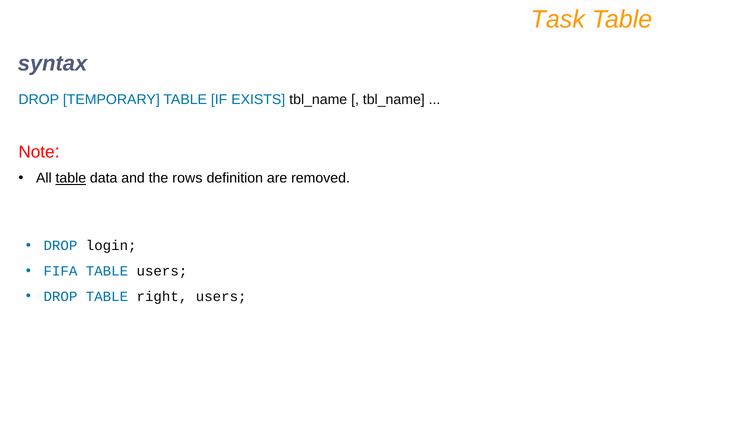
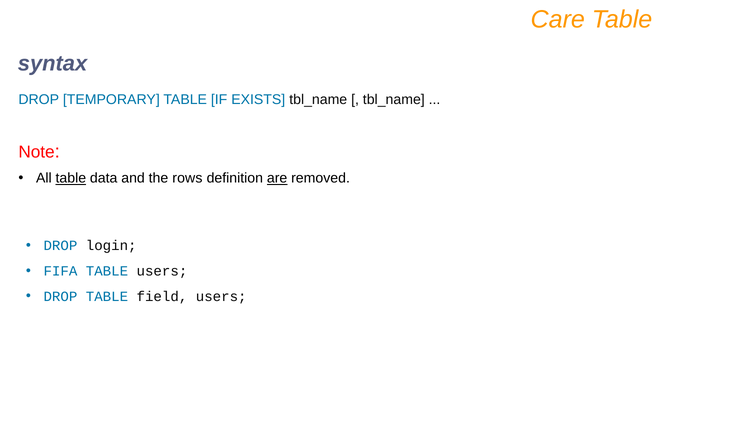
Task: Task -> Care
are underline: none -> present
right: right -> field
